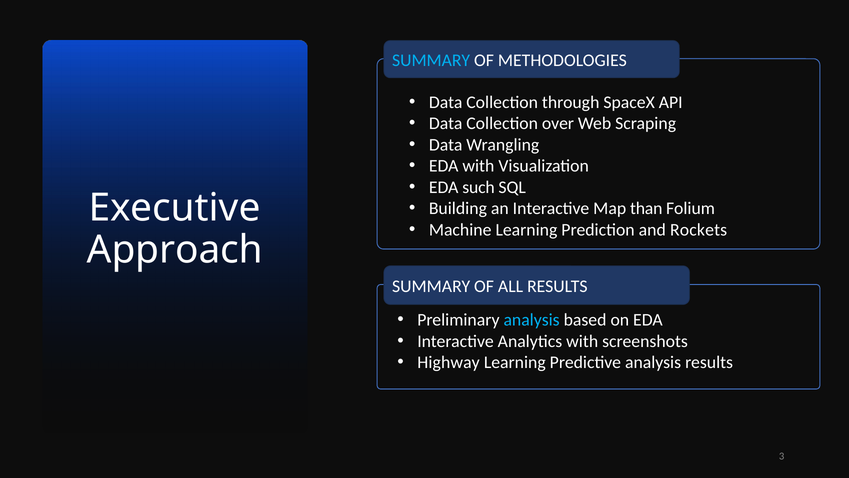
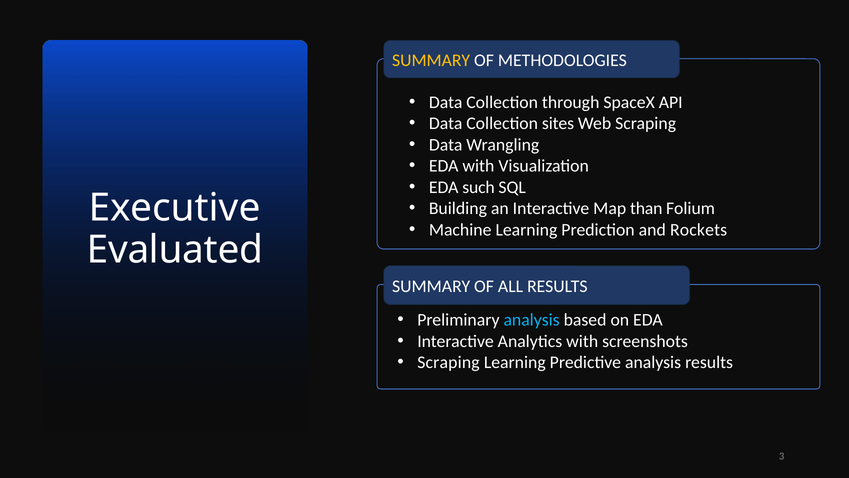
SUMMARY at (431, 60) colour: light blue -> yellow
over: over -> sites
Approach: Approach -> Evaluated
Highway at (449, 362): Highway -> Scraping
